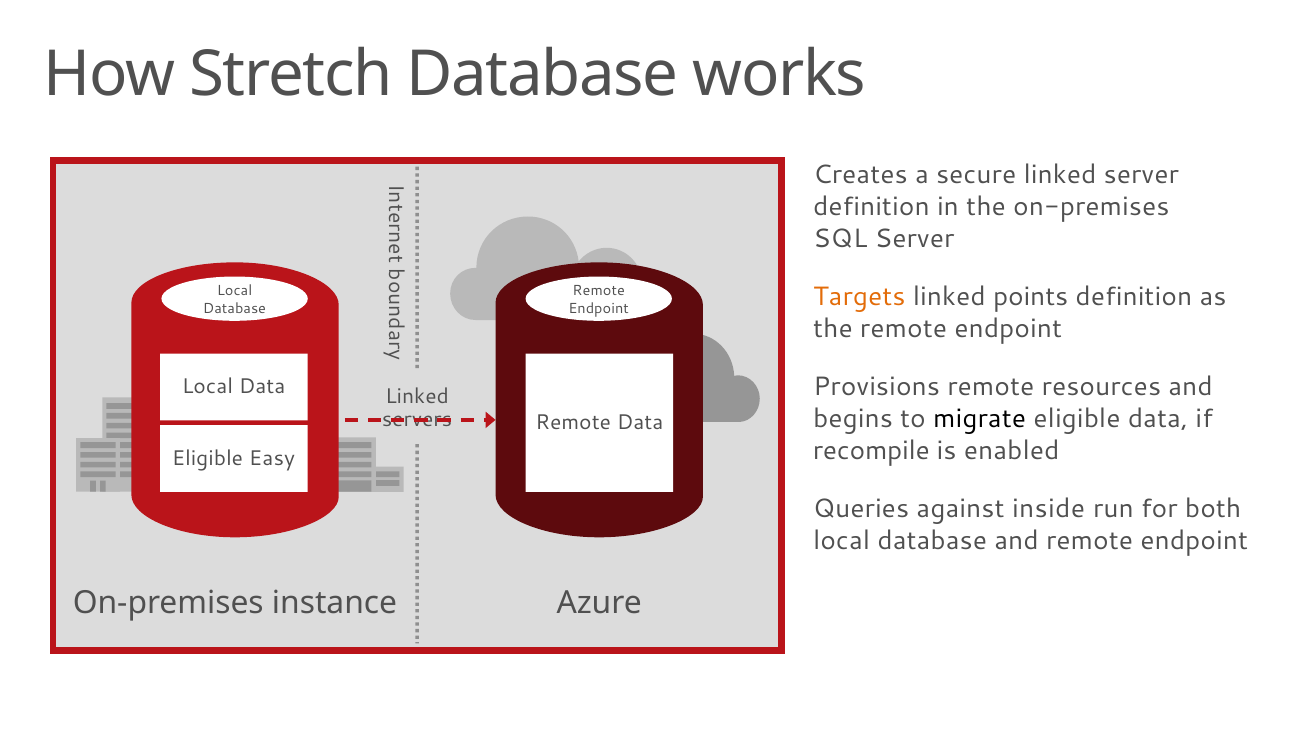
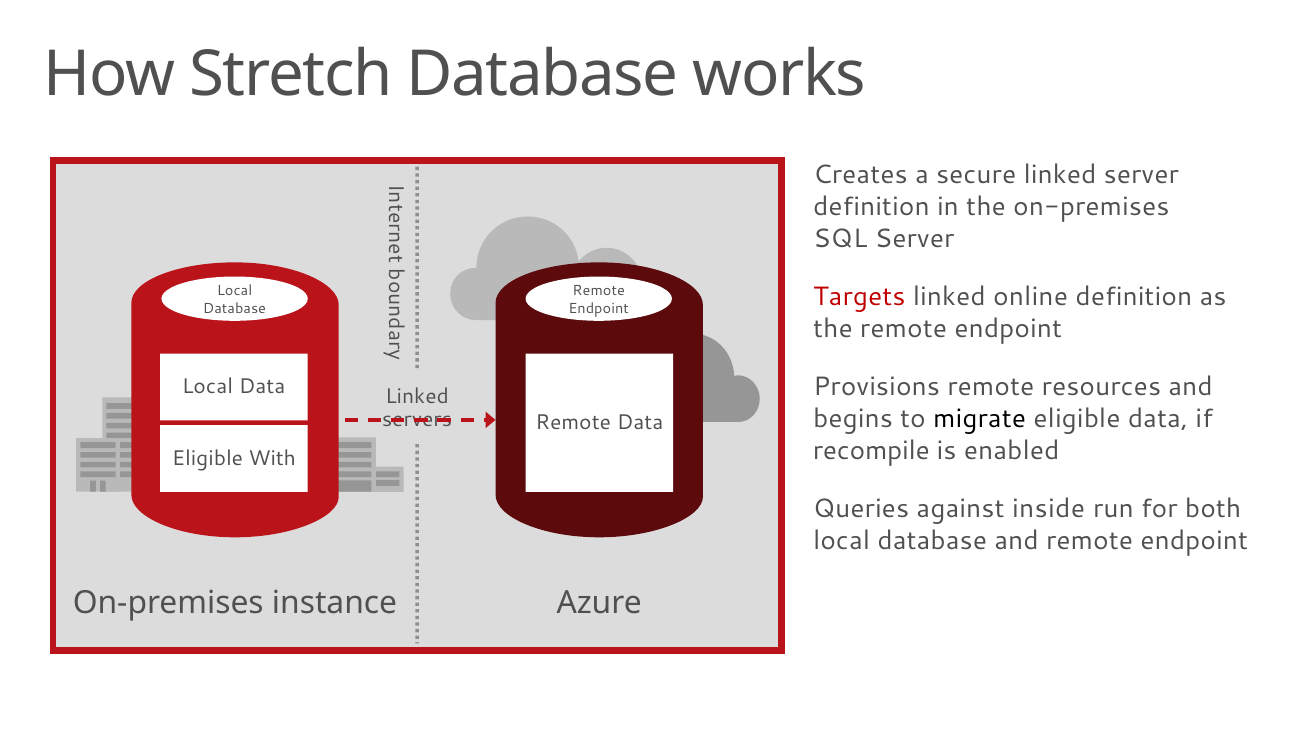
Targets colour: orange -> red
points: points -> online
Easy: Easy -> With
